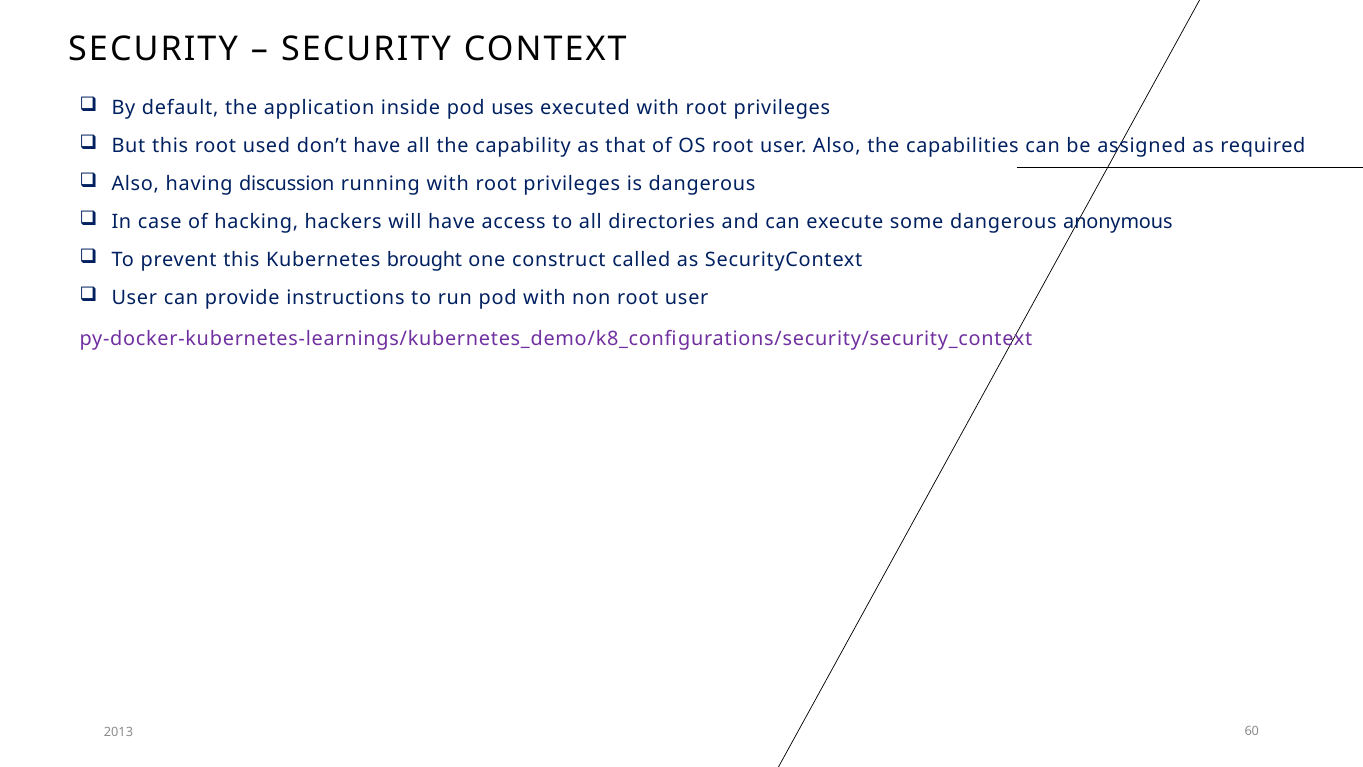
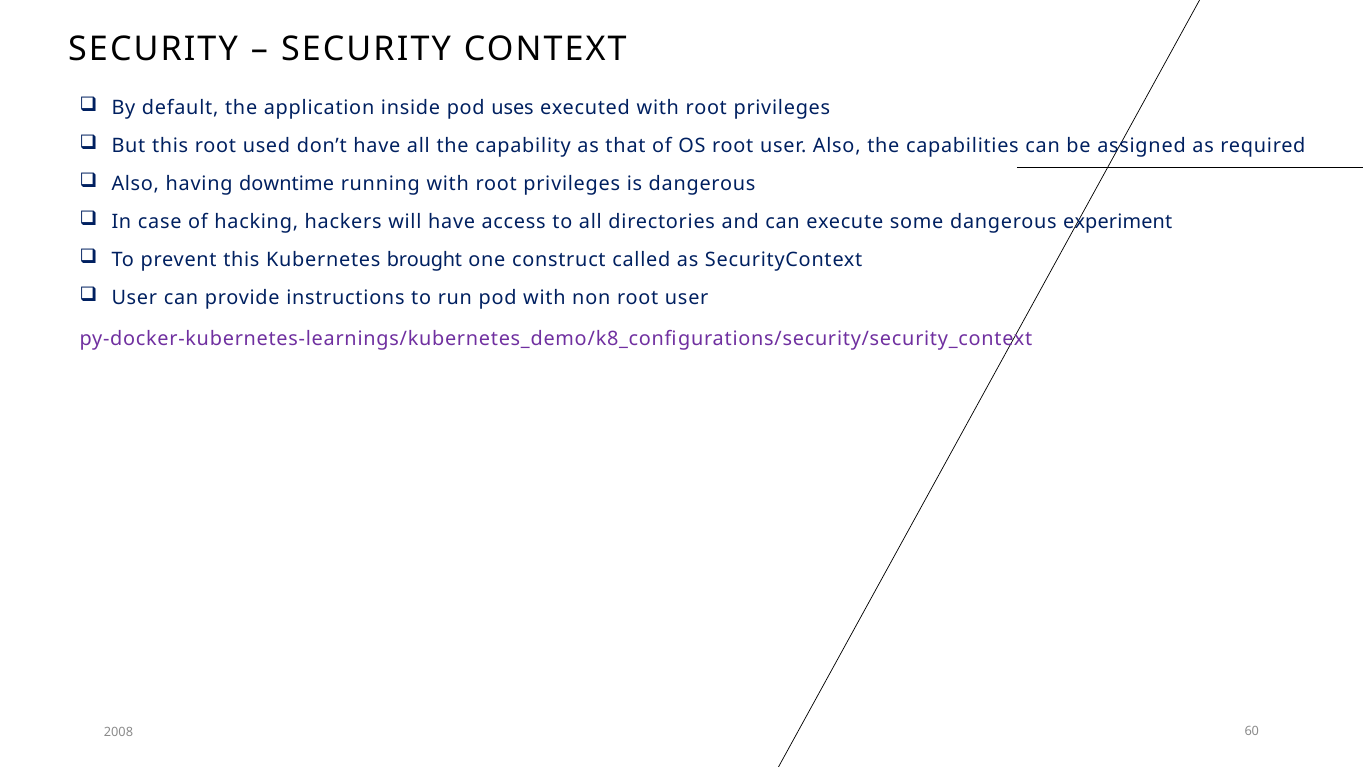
discussion: discussion -> downtime
anonymous: anonymous -> experiment
2013: 2013 -> 2008
